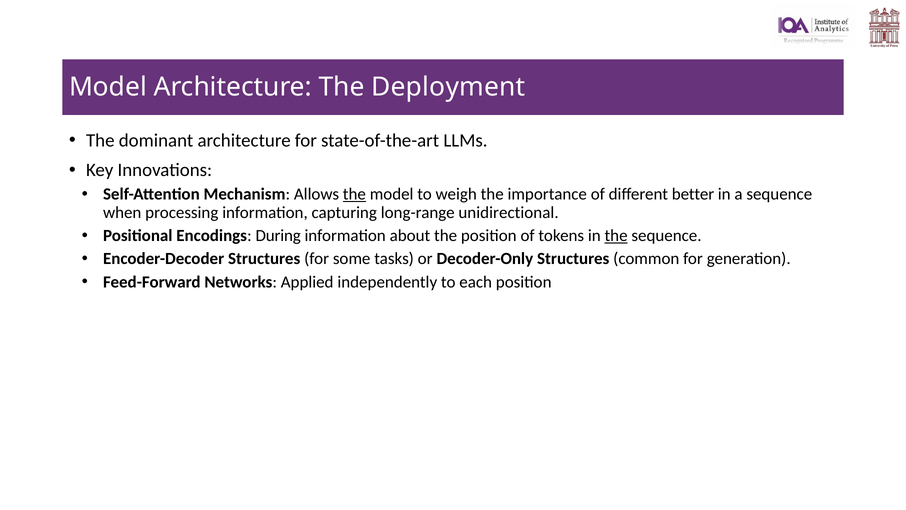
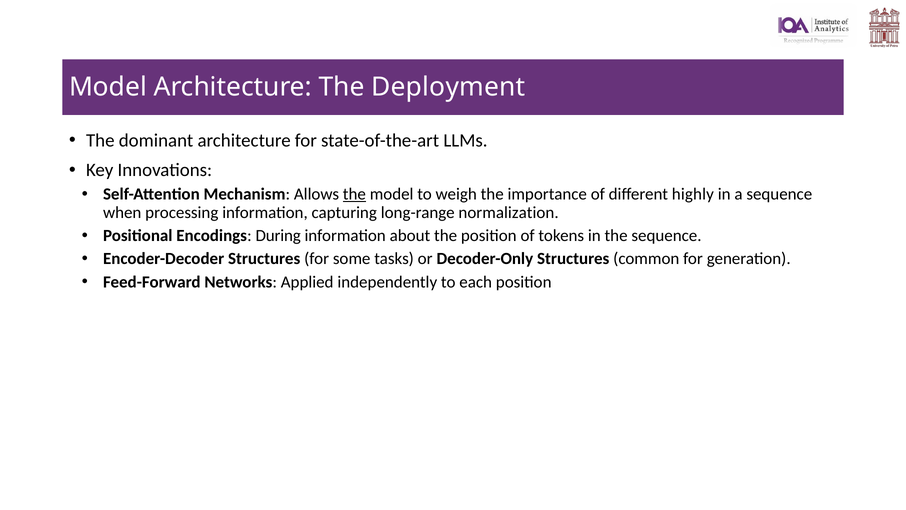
better: better -> highly
unidirectional: unidirectional -> normalization
the at (616, 236) underline: present -> none
